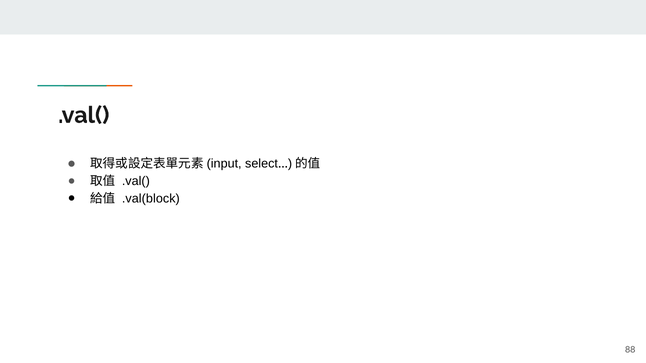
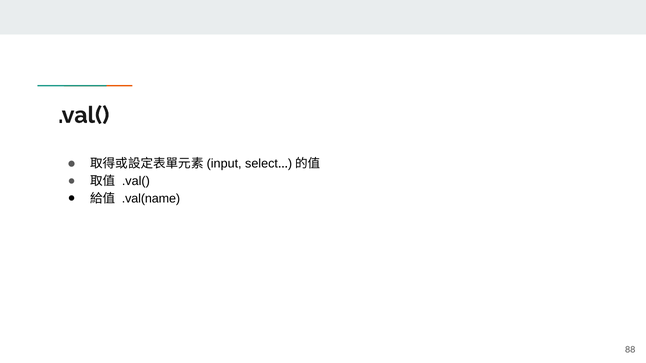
.val(block: .val(block -> .val(name
